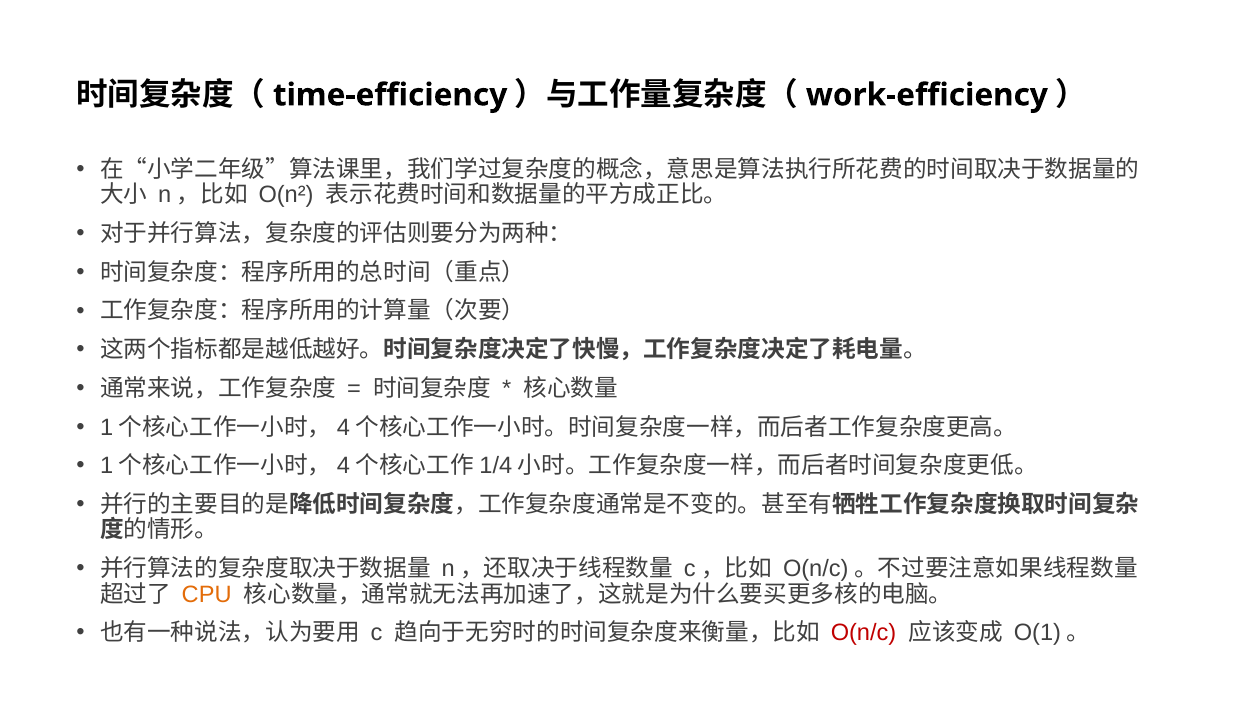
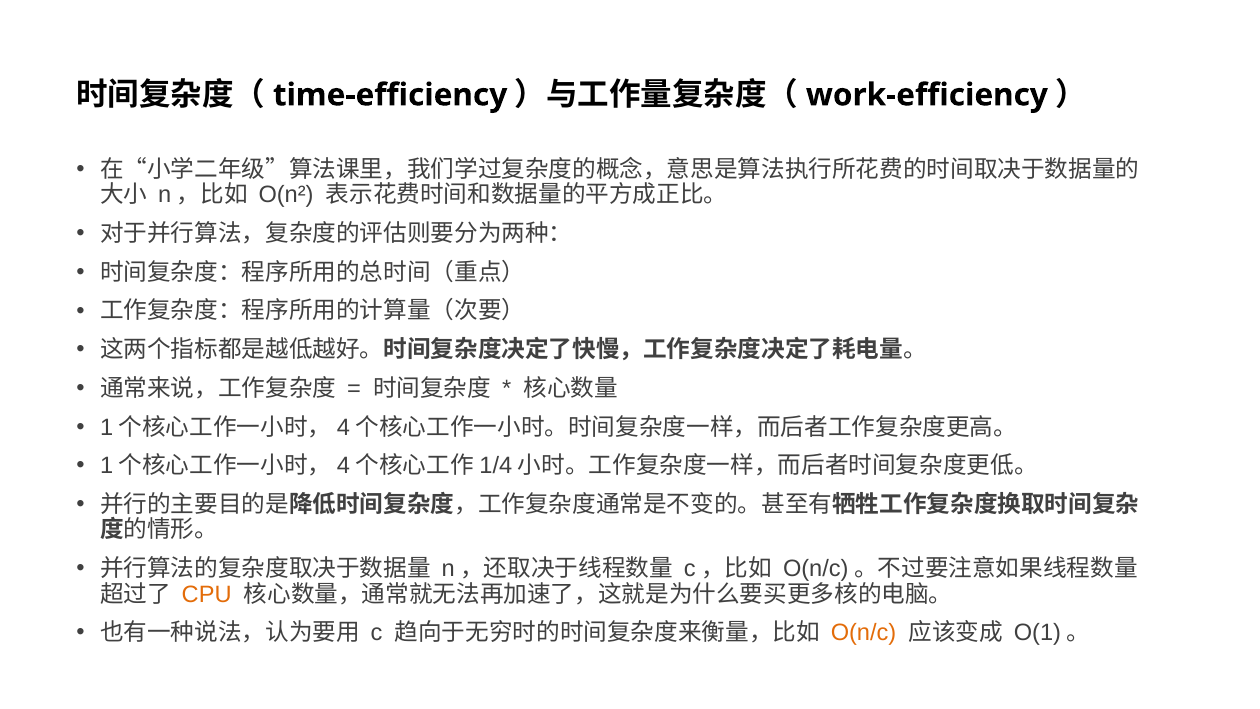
O(n/c colour: red -> orange
